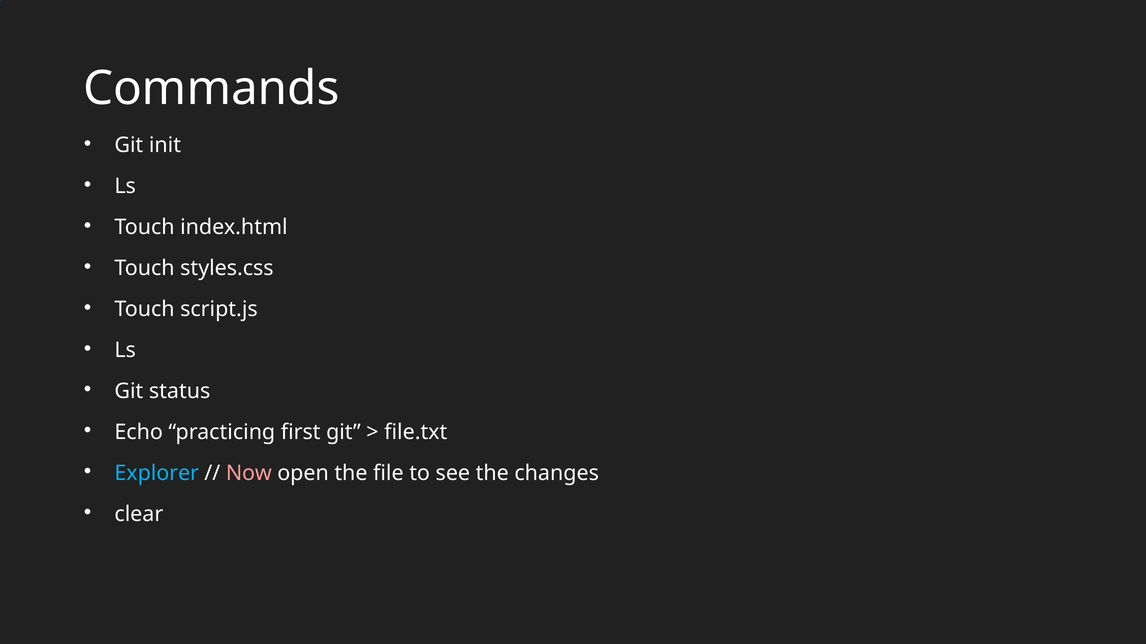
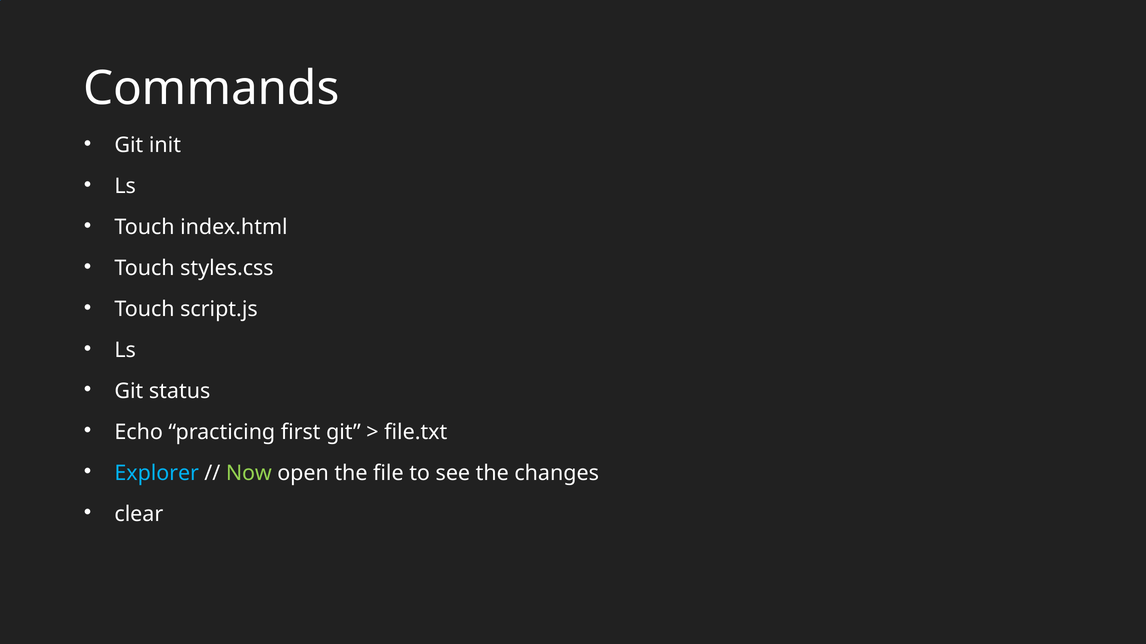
Now colour: pink -> light green
